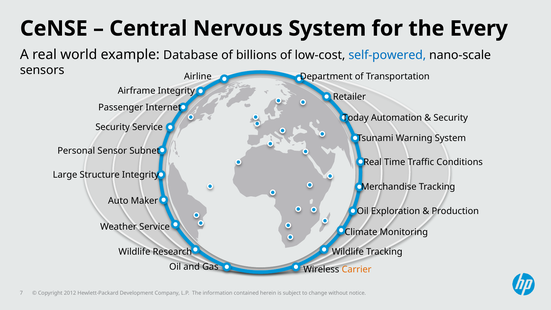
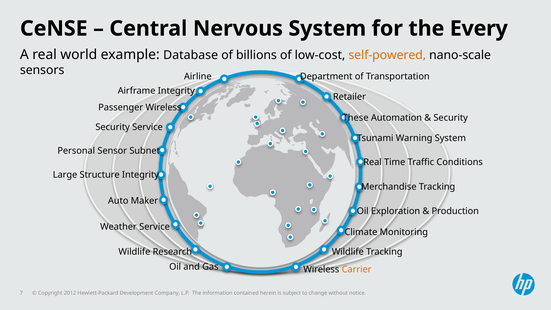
self-powered colour: blue -> orange
Passenger Internet: Internet -> Wireless
Today: Today -> These
